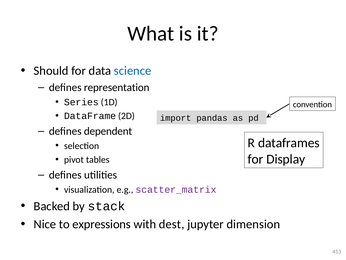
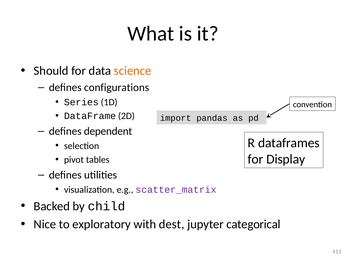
science colour: blue -> orange
representation: representation -> configurations
stack: stack -> child
expressions: expressions -> exploratory
dimension: dimension -> categorical
